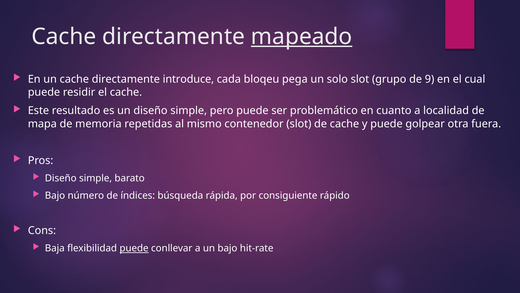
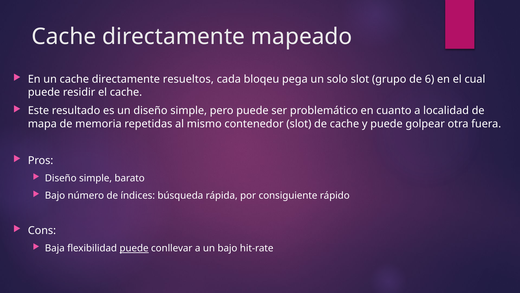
mapeado underline: present -> none
introduce: introduce -> resueltos
9: 9 -> 6
